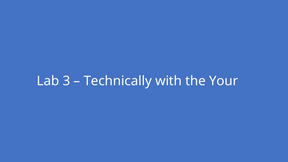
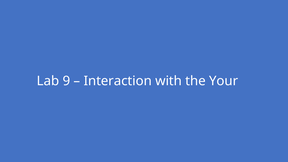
3: 3 -> 9
Technically: Technically -> Interaction
